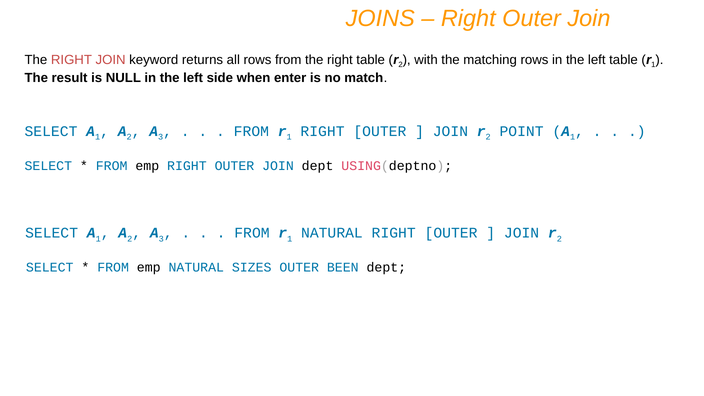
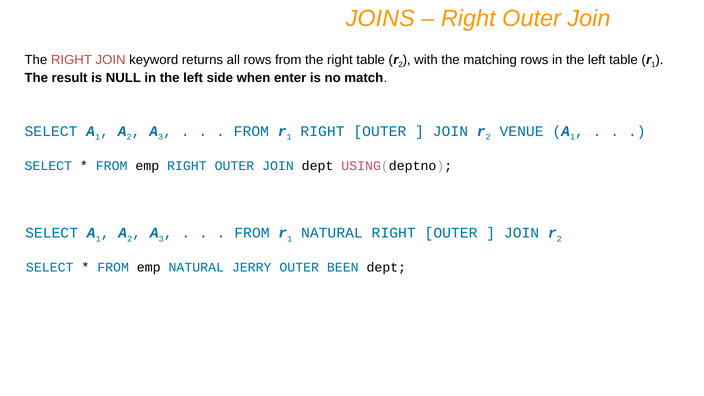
POINT: POINT -> VENUE
SIZES: SIZES -> JERRY
